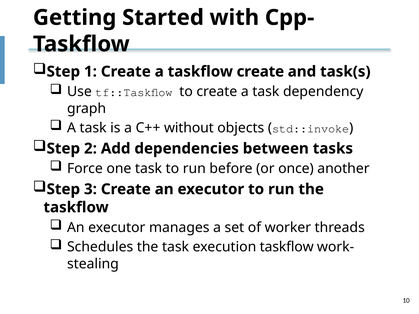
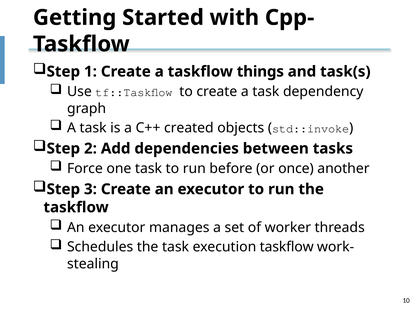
taskflow create: create -> things
without: without -> created
